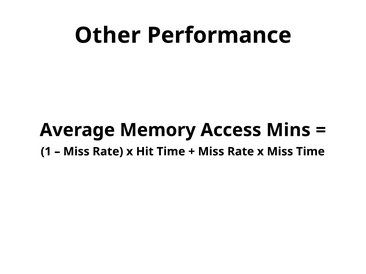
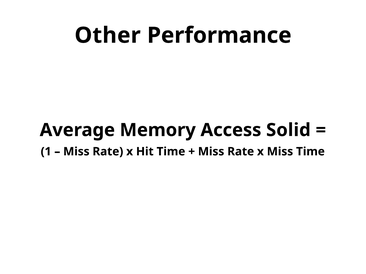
Mins: Mins -> Solid
